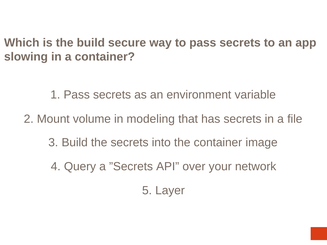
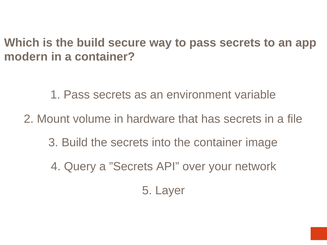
slowing: slowing -> modern
modeling: modeling -> hardware
